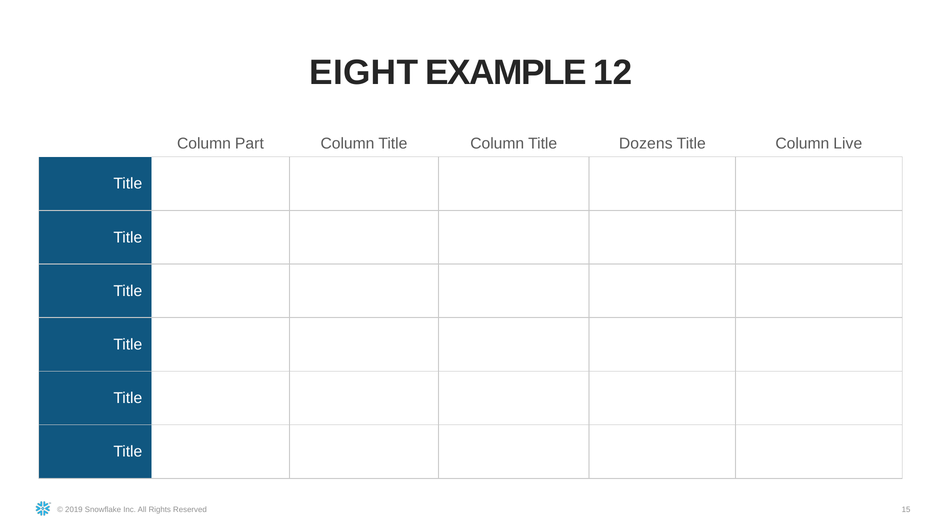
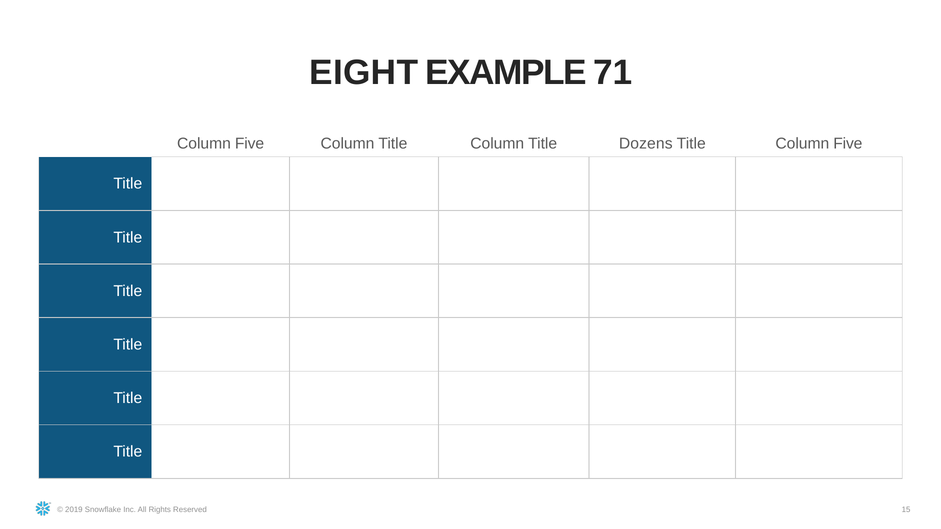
12: 12 -> 71
Part at (249, 144): Part -> Five
Title Column Live: Live -> Five
